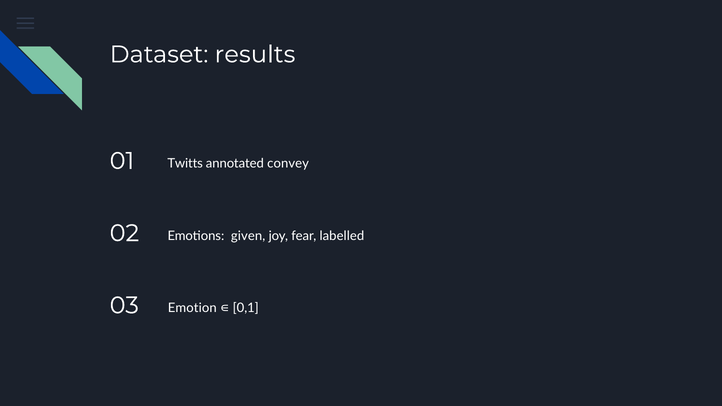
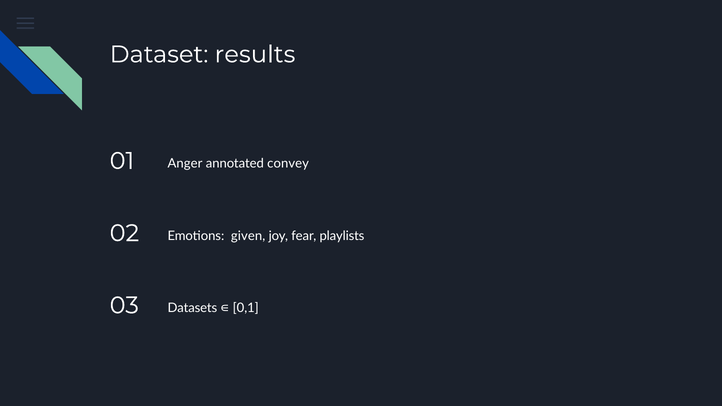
Twitts: Twitts -> Anger
labelled: labelled -> playlists
Emotion: Emotion -> Datasets
